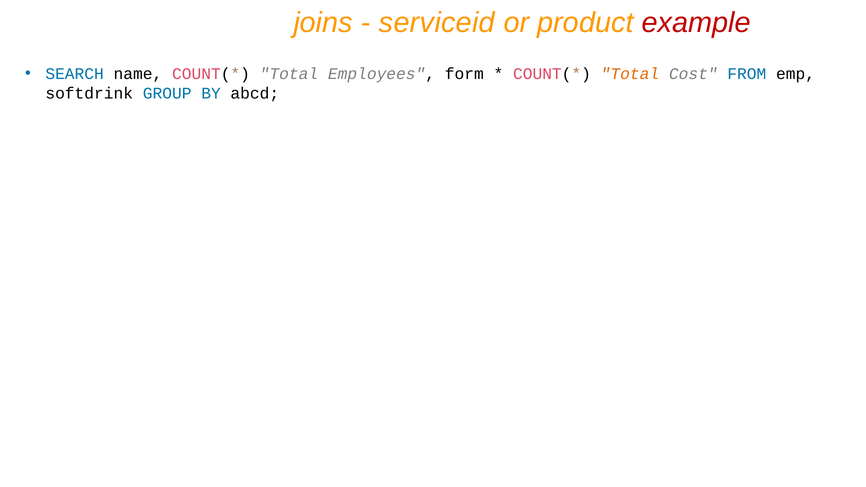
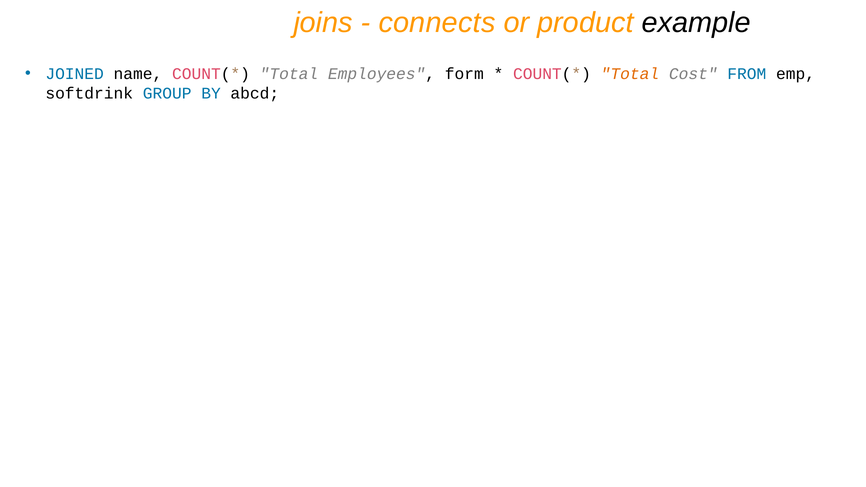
serviceid: serviceid -> connects
example colour: red -> black
SEARCH: SEARCH -> JOINED
